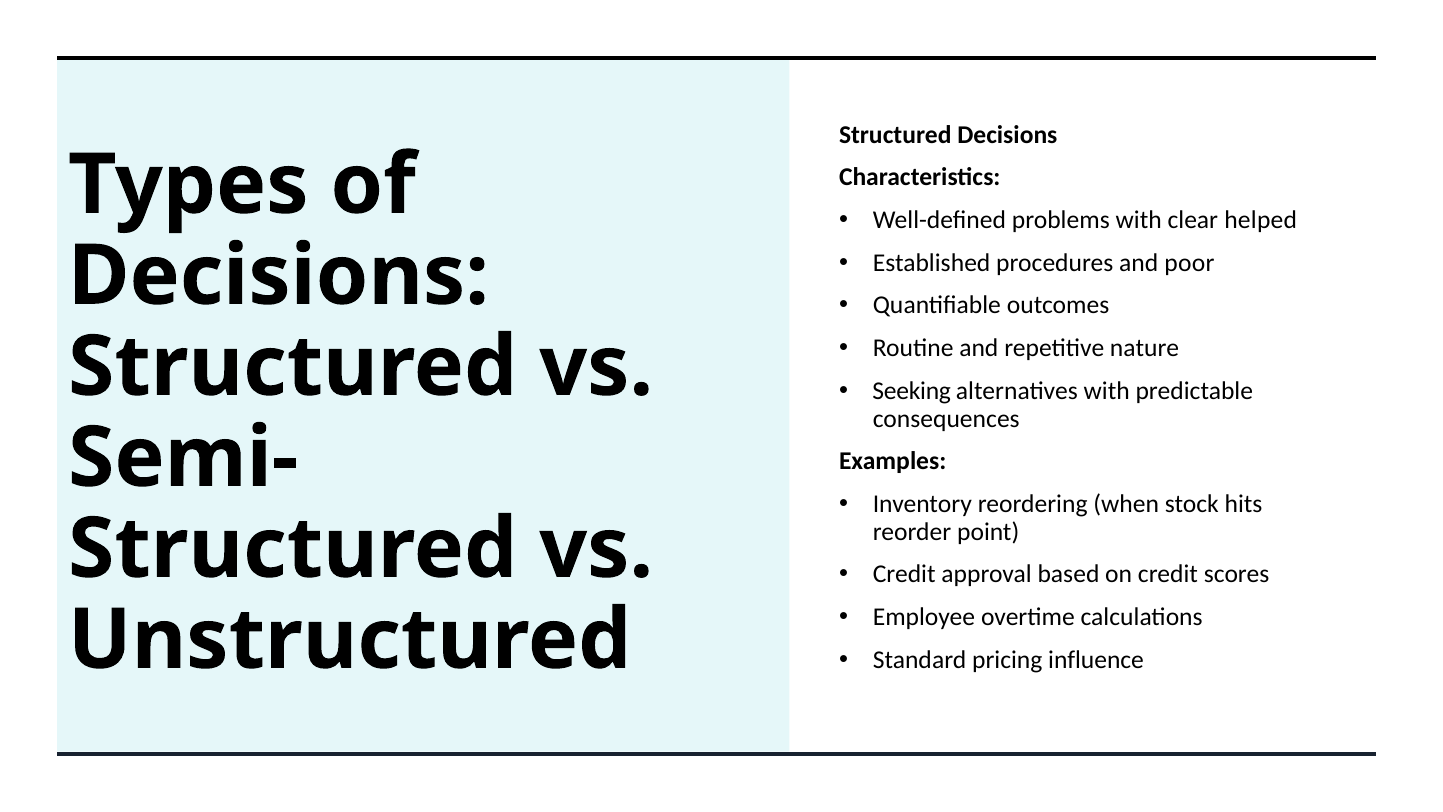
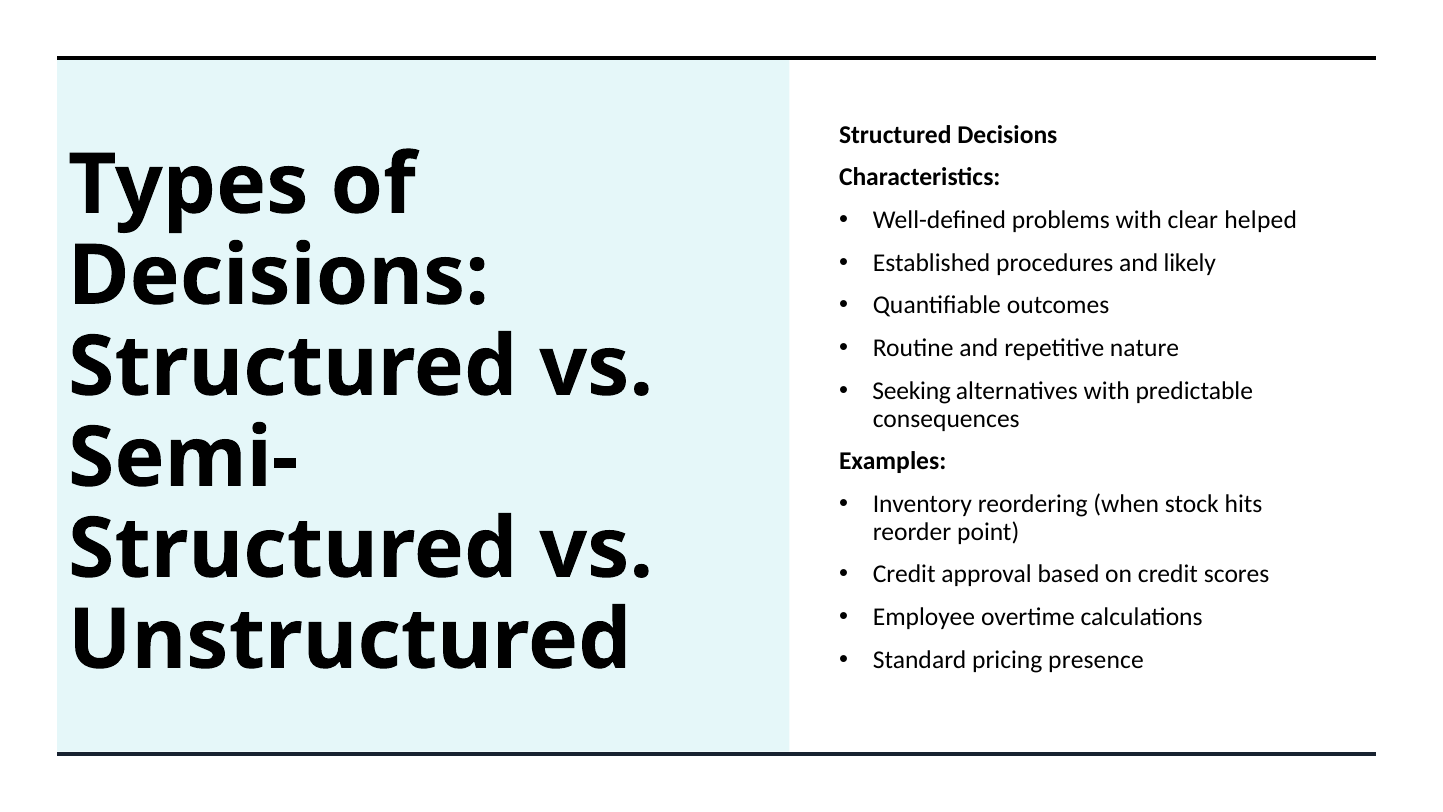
poor: poor -> likely
influence: influence -> presence
